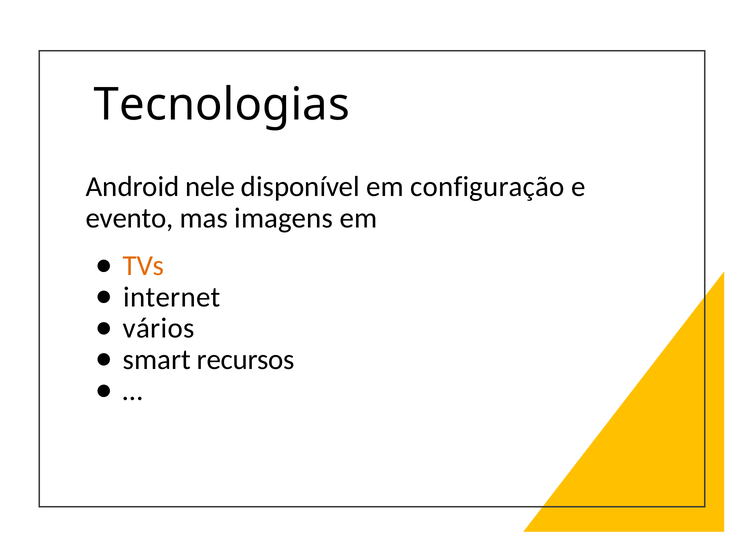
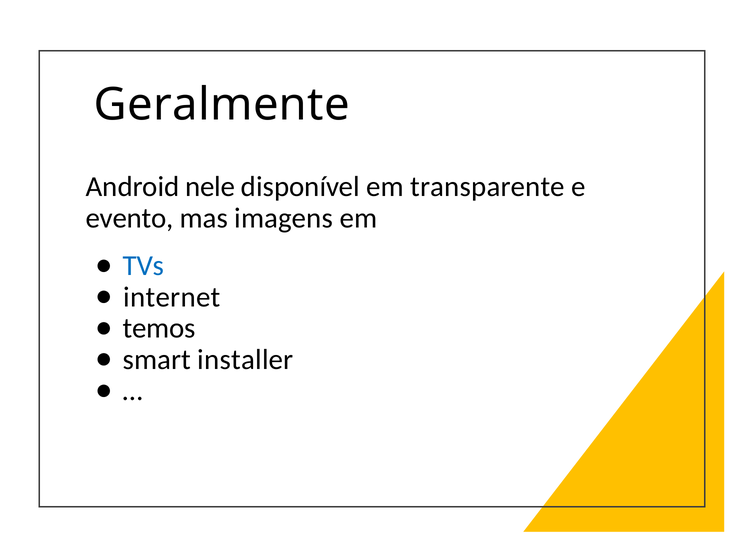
Tecnologias: Tecnologias -> Geralmente
configuração: configuração -> transparente
TVs colour: orange -> blue
vários: vários -> temos
recursos: recursos -> installer
